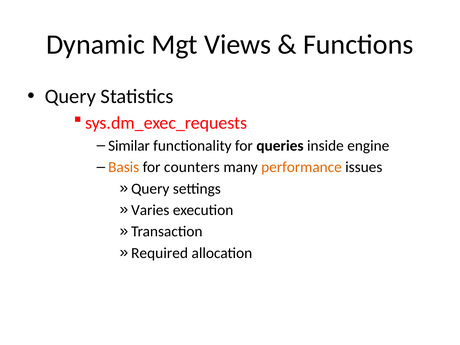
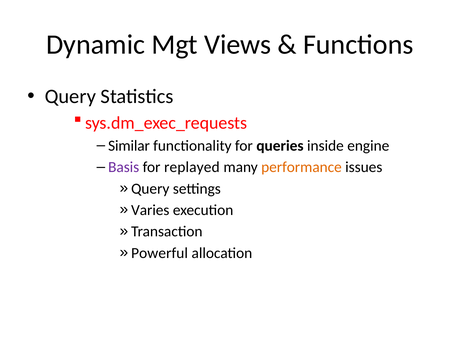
Basis colour: orange -> purple
counters: counters -> replayed
Required: Required -> Powerful
